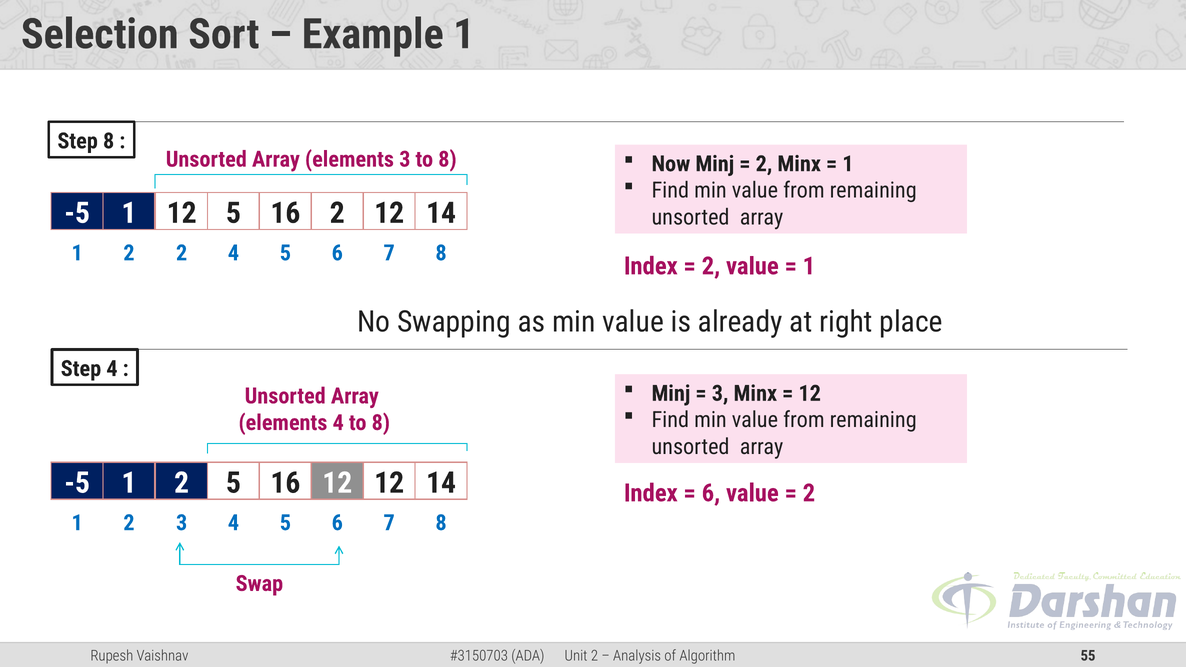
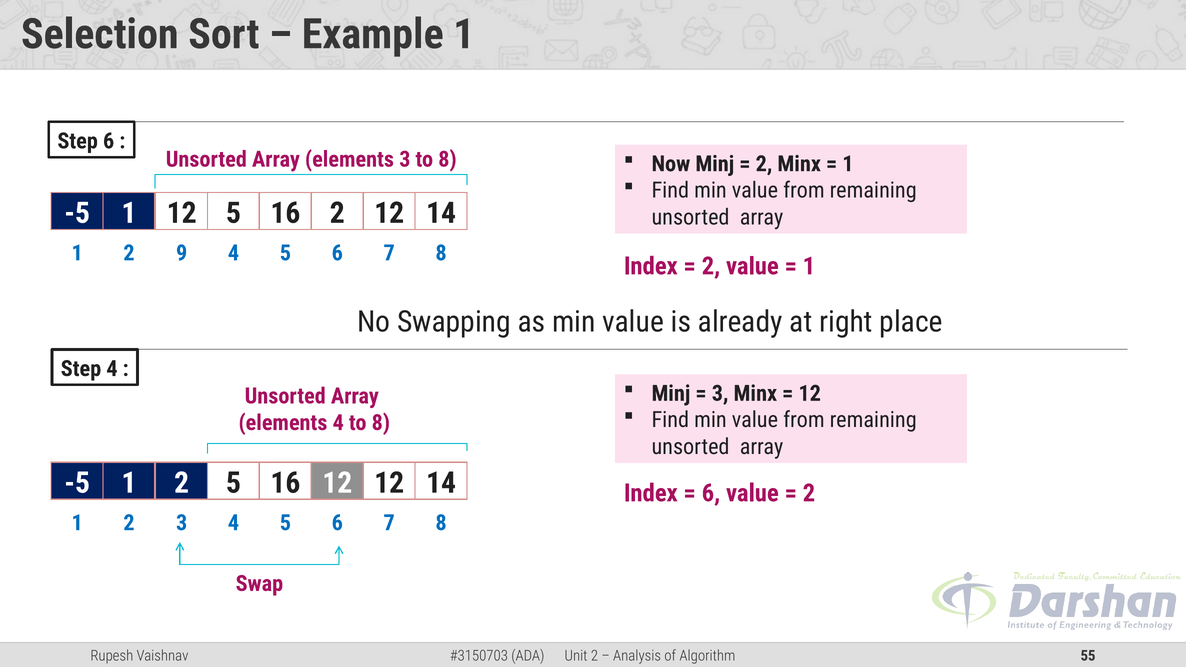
Step 8: 8 -> 6
2 2: 2 -> 9
